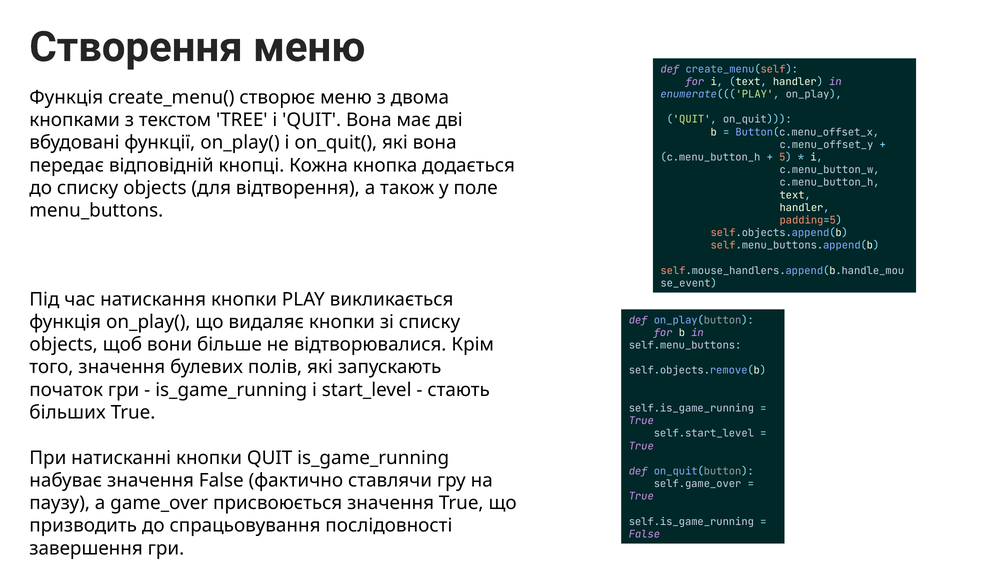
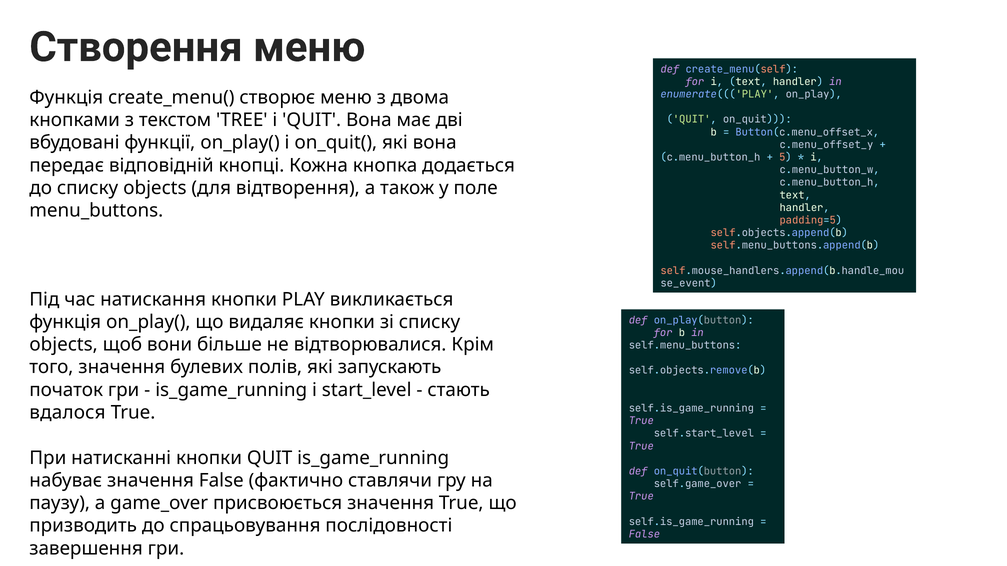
більших: більших -> вдалося
